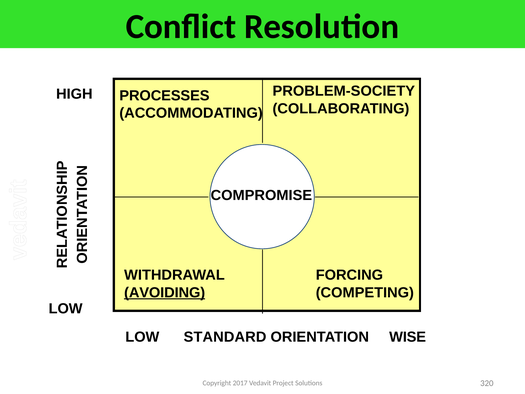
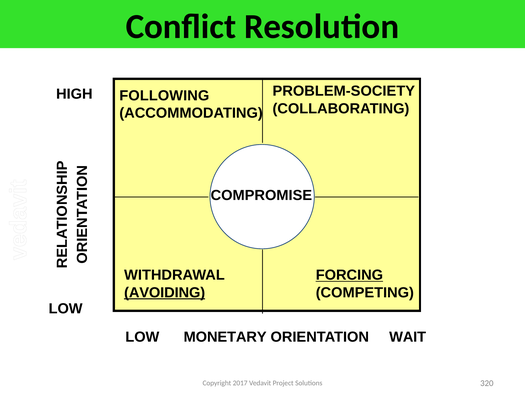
PROCESSES: PROCESSES -> FOLLOWING
FORCING underline: none -> present
STANDARD: STANDARD -> MONETARY
WISE: WISE -> WAIT
